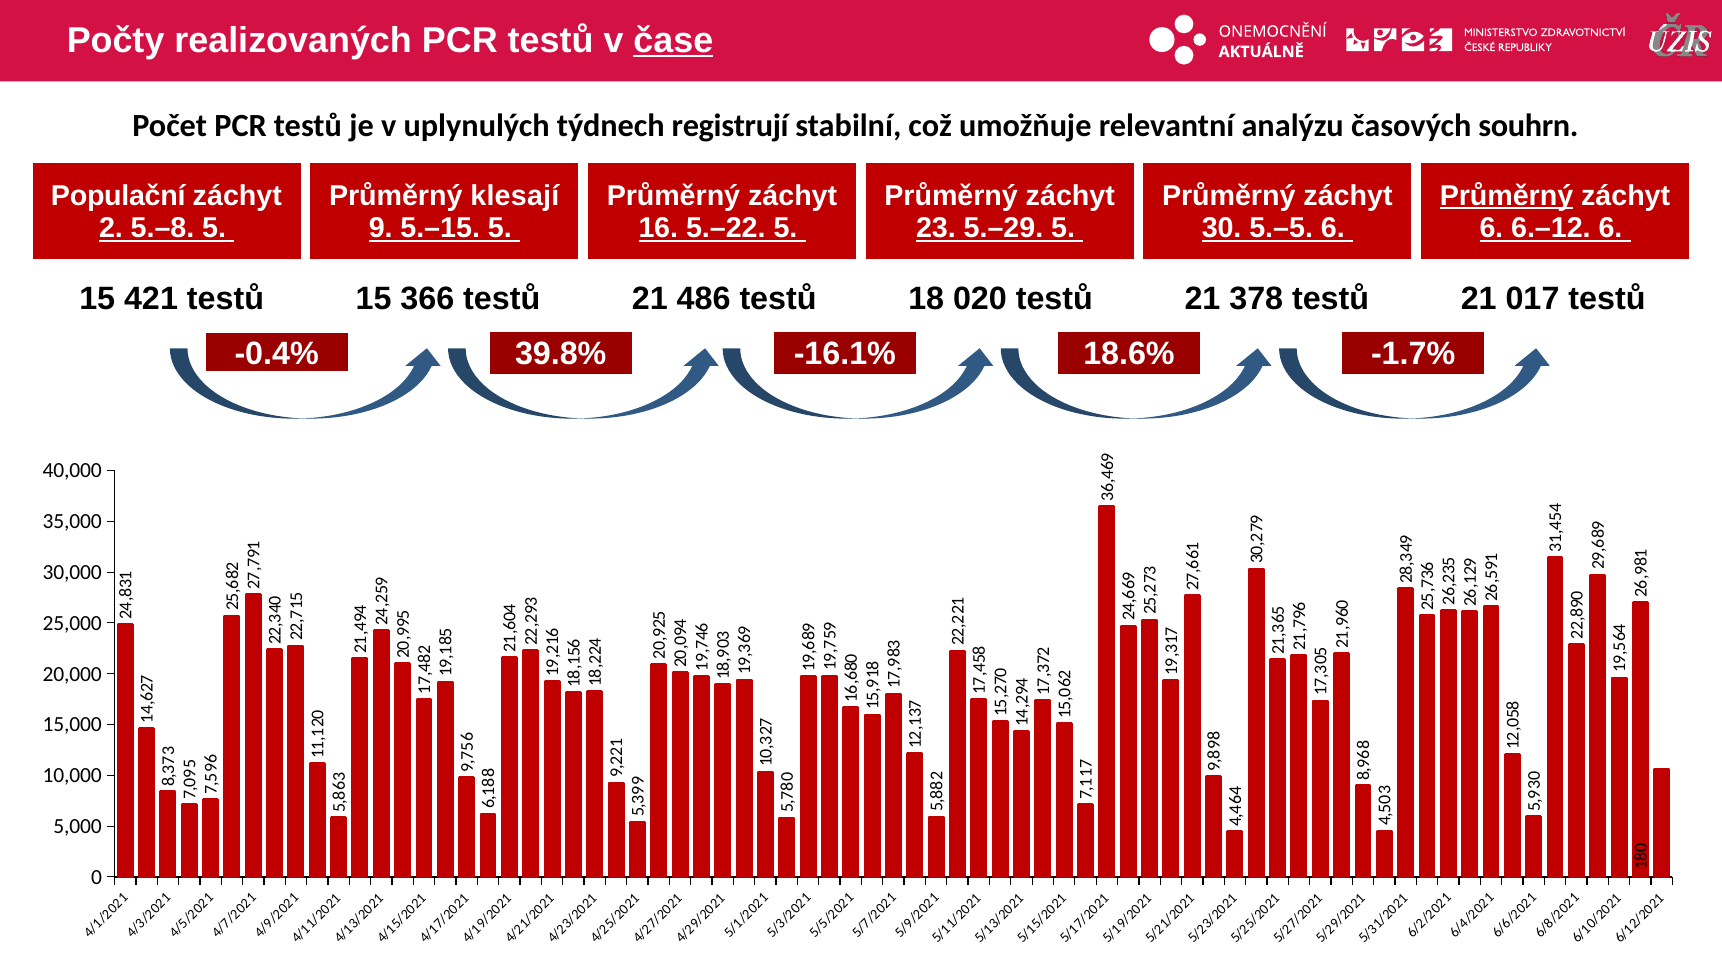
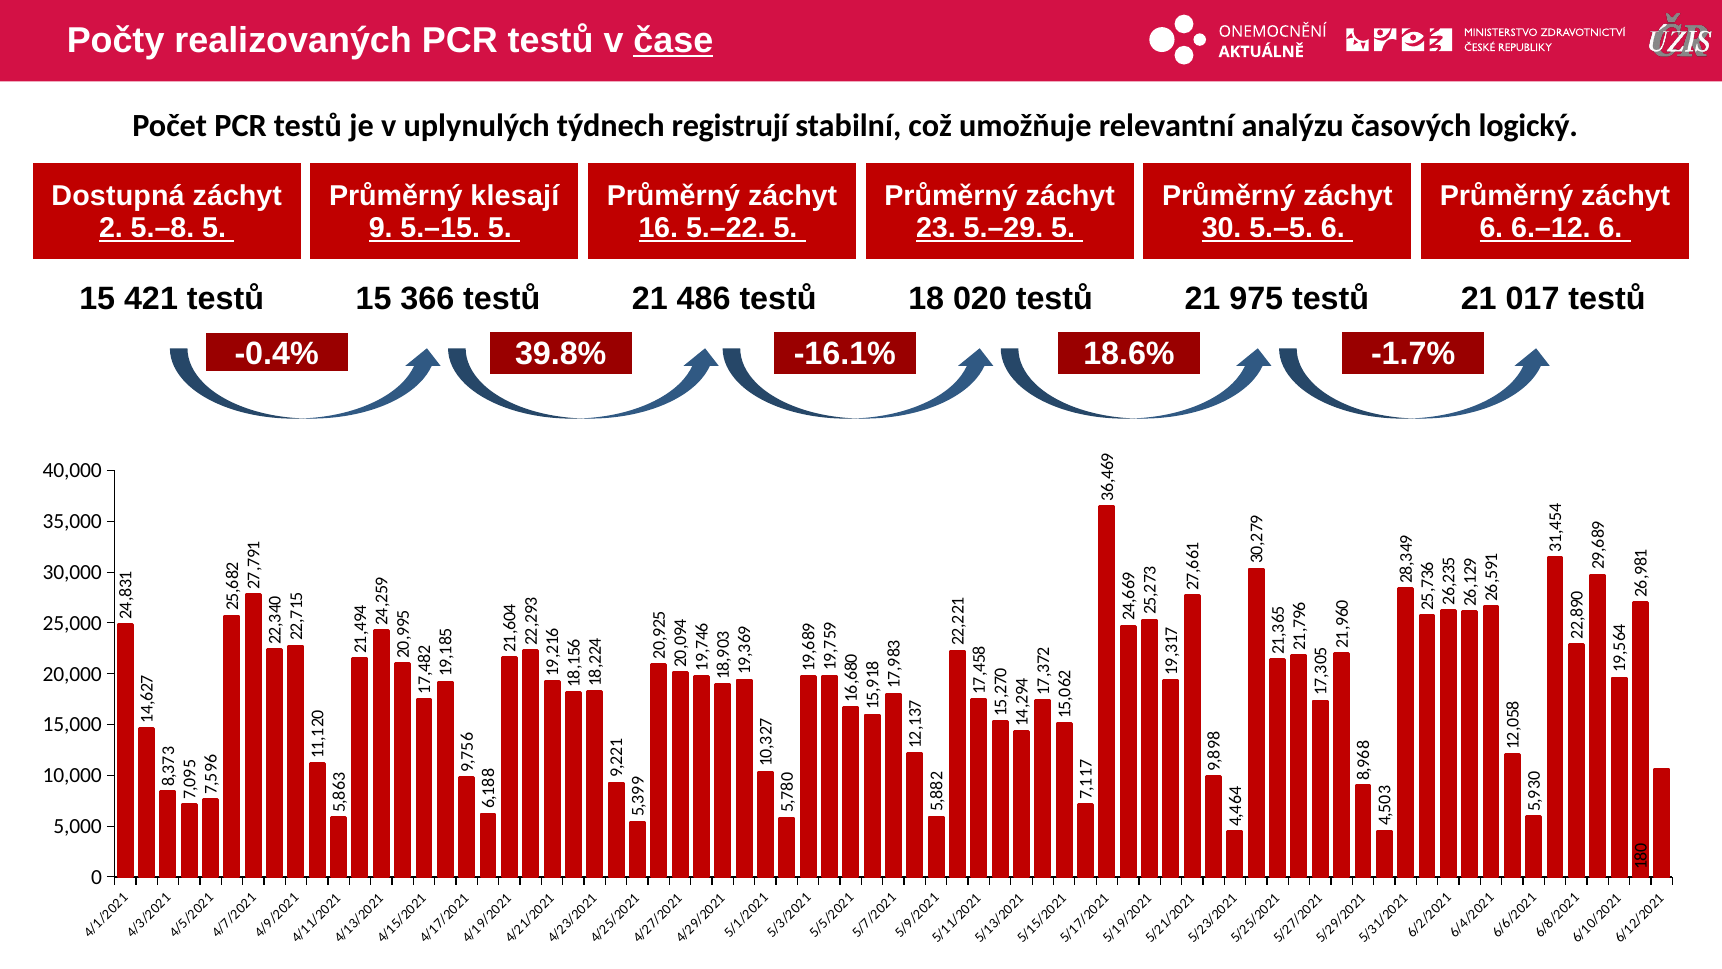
souhrn: souhrn -> logický
Populační: Populační -> Dostupná
Průměrný at (1507, 195) underline: present -> none
378: 378 -> 975
